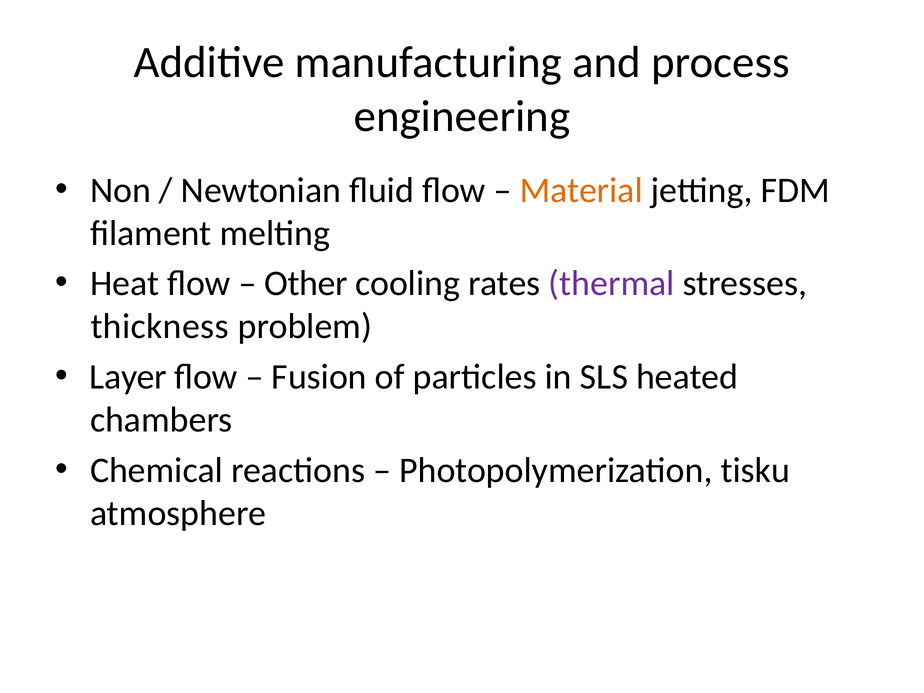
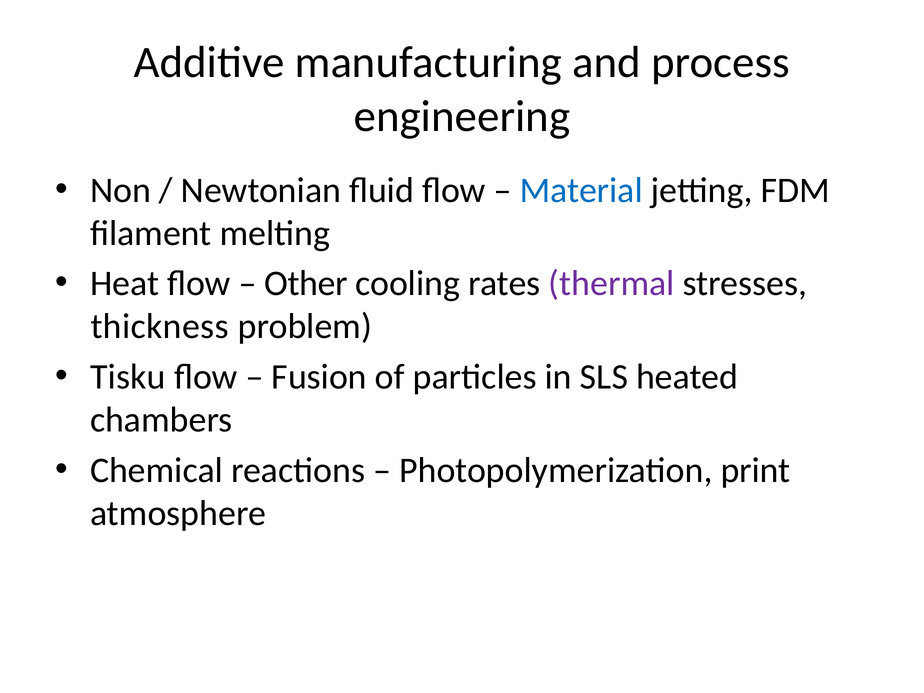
Material colour: orange -> blue
Layer: Layer -> Tisku
tisku: tisku -> print
